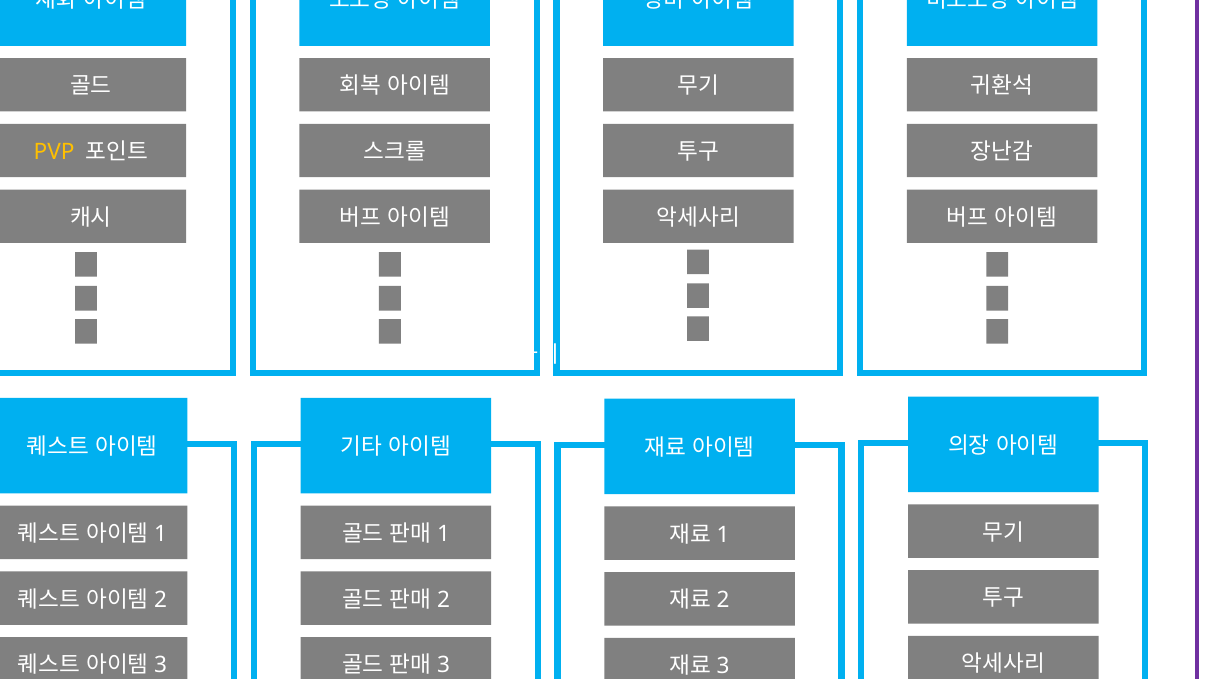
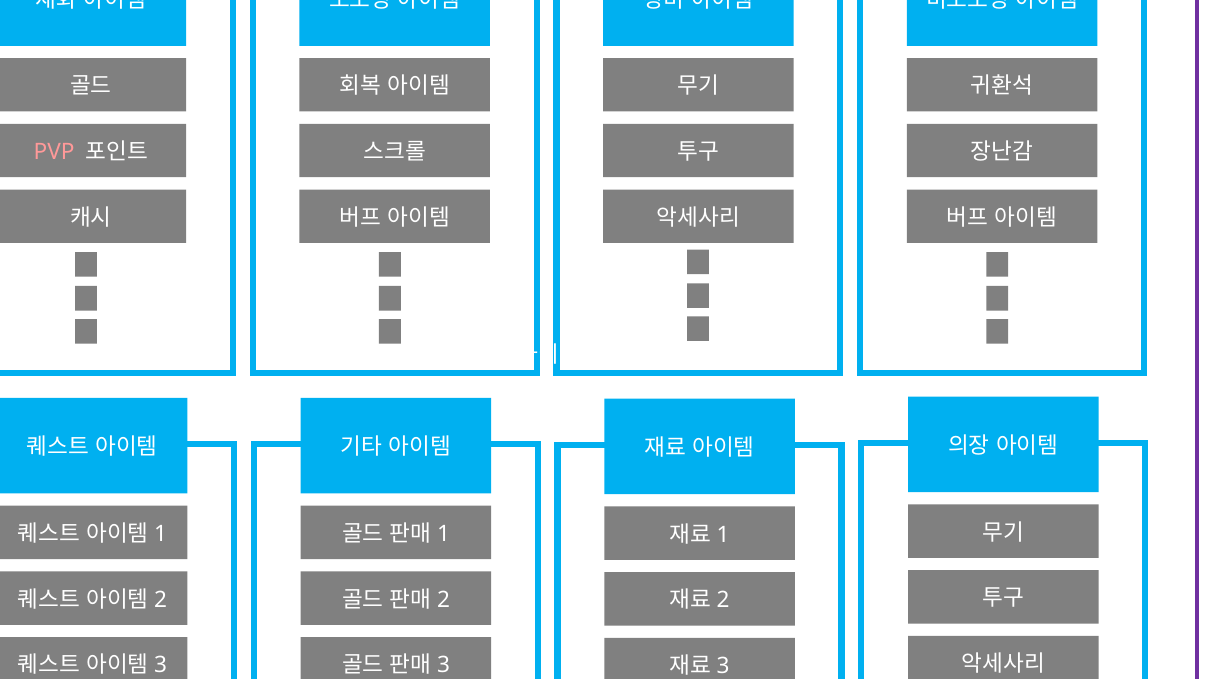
PVP colour: yellow -> pink
